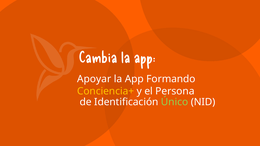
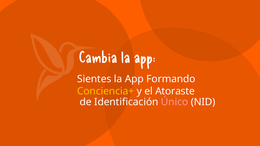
Apoyar: Apoyar -> Sientes
Persona: Persona -> Atoraste
Único colour: light green -> pink
